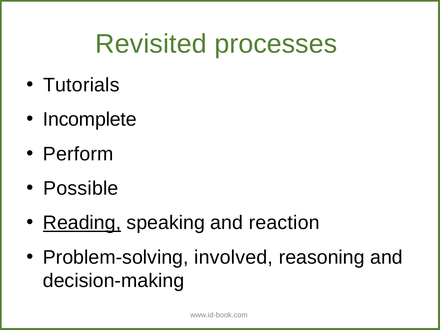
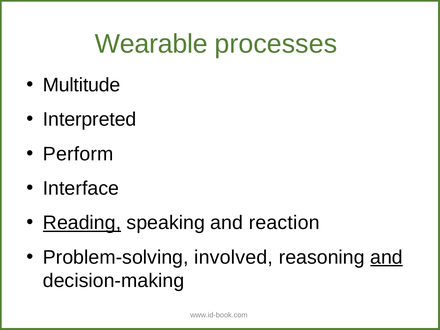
Revisited: Revisited -> Wearable
Tutorials: Tutorials -> Multitude
Incomplete: Incomplete -> Interpreted
Possible: Possible -> Interface
and at (386, 257) underline: none -> present
